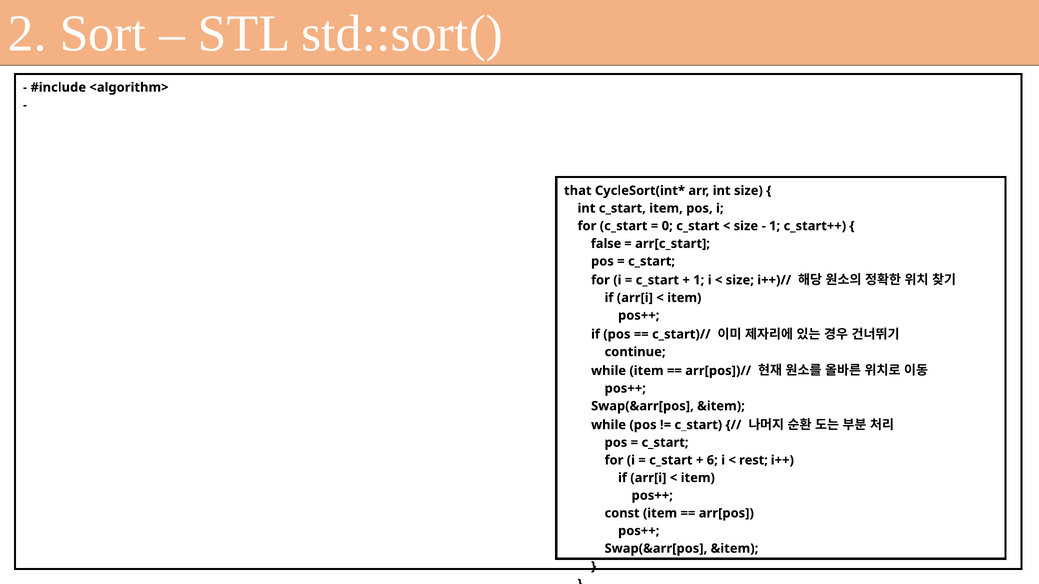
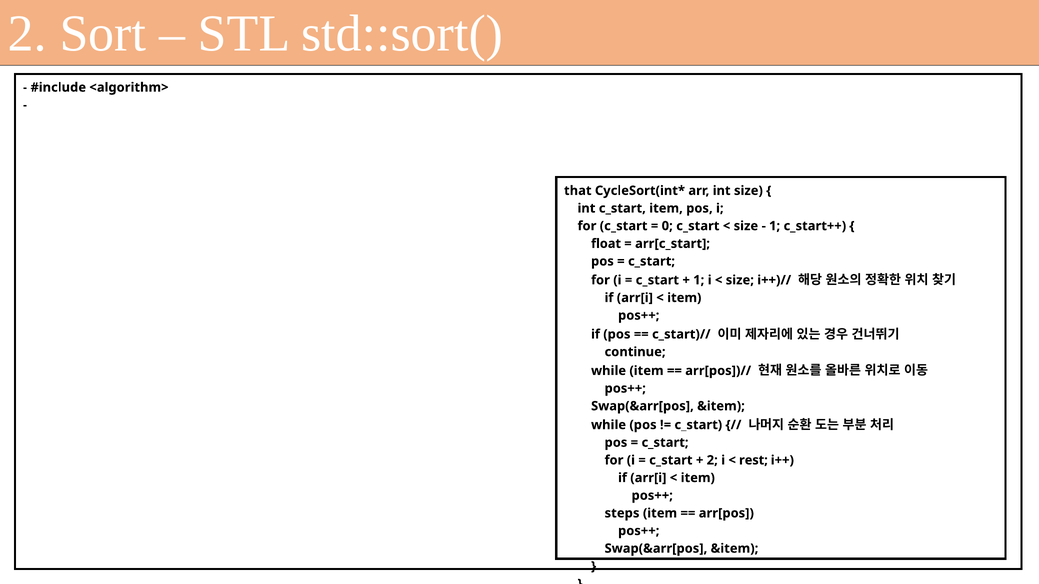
false: false -> float
6 at (712, 461): 6 -> 2
const: const -> steps
